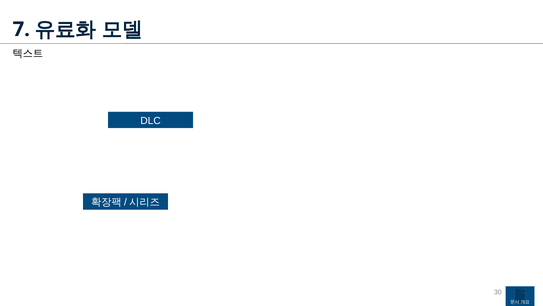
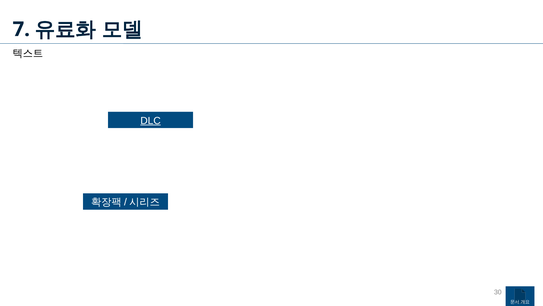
DLC underline: none -> present
